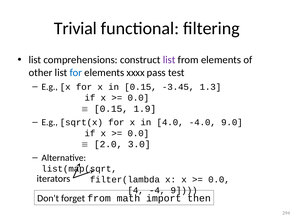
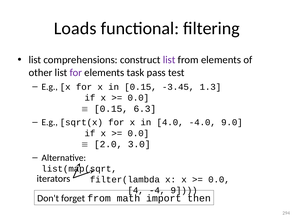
Trivial: Trivial -> Loads
for at (76, 73) colour: blue -> purple
xxxx: xxxx -> task
1.9: 1.9 -> 6.3
